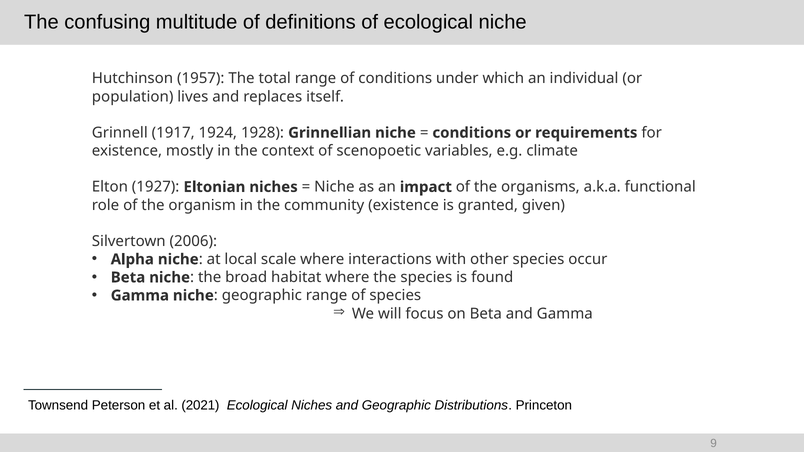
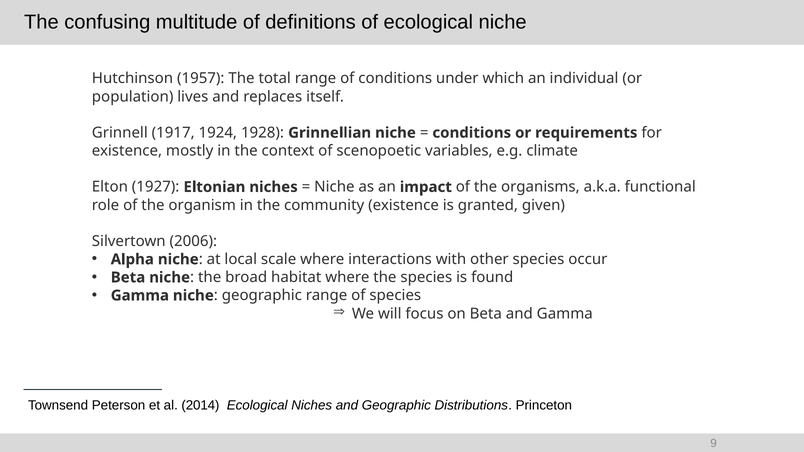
2021: 2021 -> 2014
